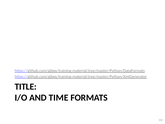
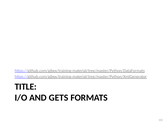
TIME: TIME -> GETS
